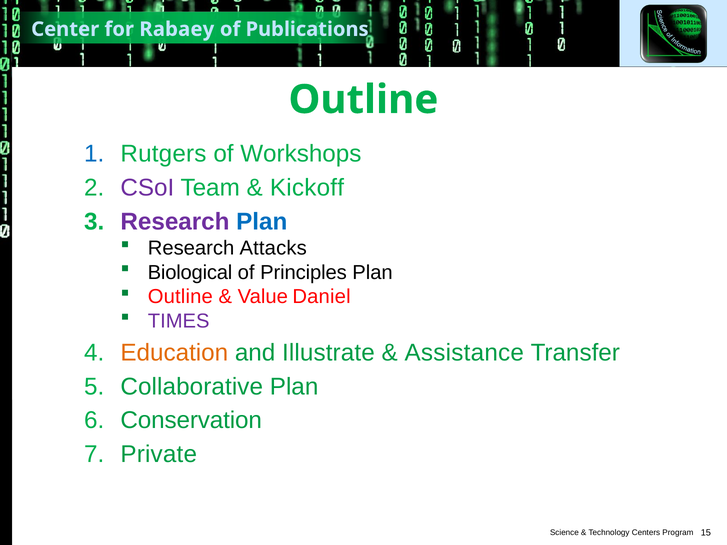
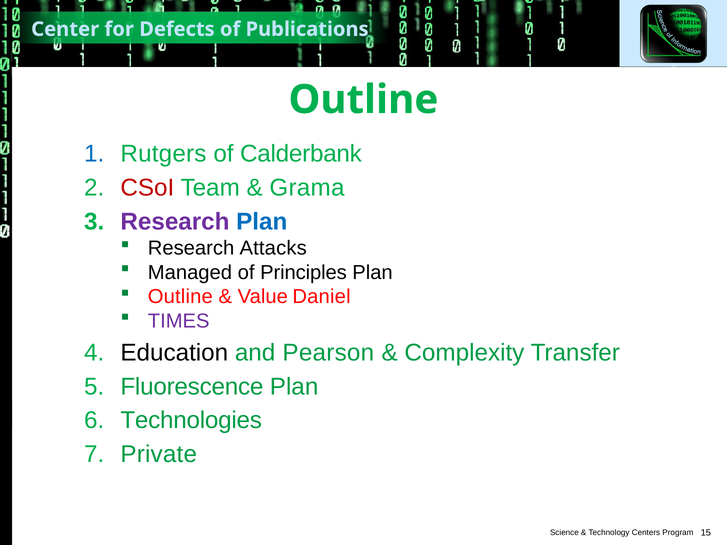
Rabaey: Rabaey -> Defects
Workshops: Workshops -> Calderbank
CSoI colour: purple -> red
Kickoff: Kickoff -> Grama
Biological: Biological -> Managed
Education colour: orange -> black
Illustrate: Illustrate -> Pearson
Assistance: Assistance -> Complexity
Collaborative: Collaborative -> Fluorescence
Conservation: Conservation -> Technologies
